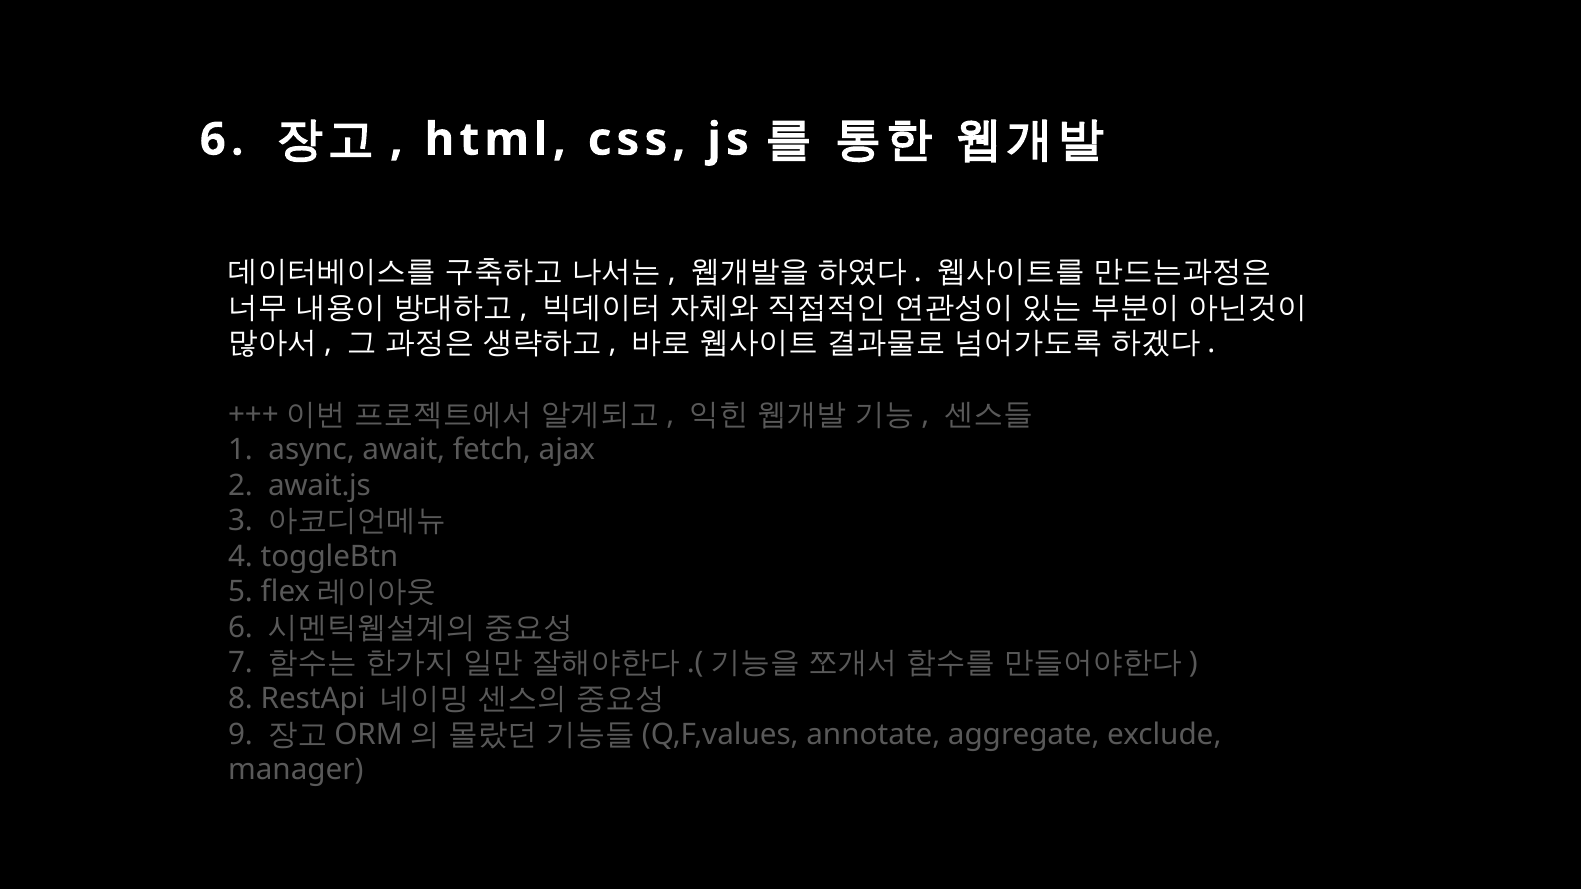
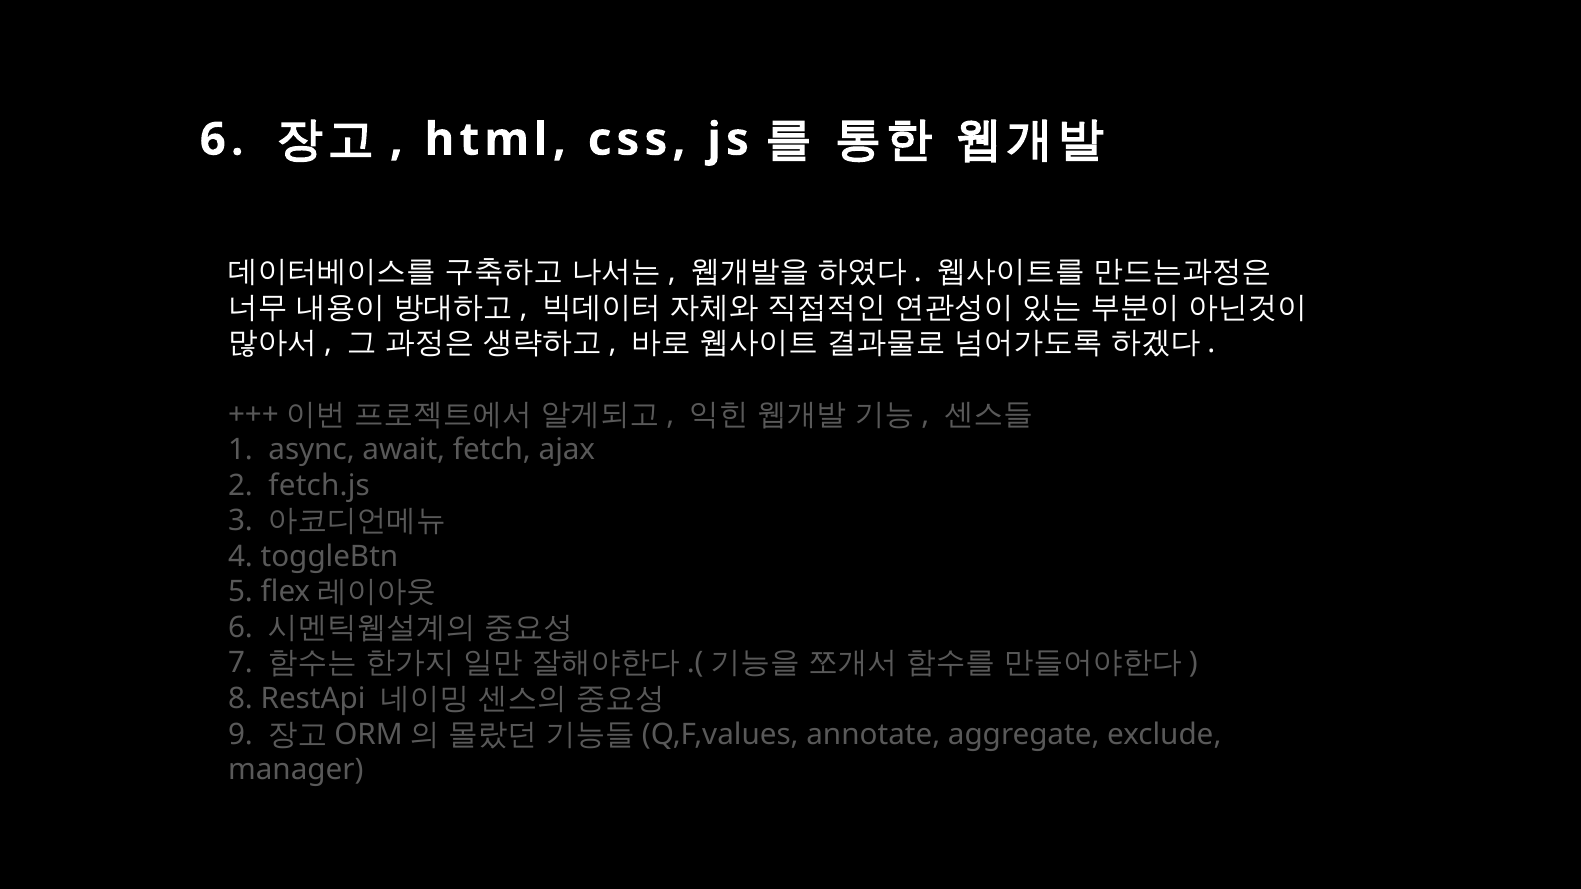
await.js: await.js -> fetch.js
